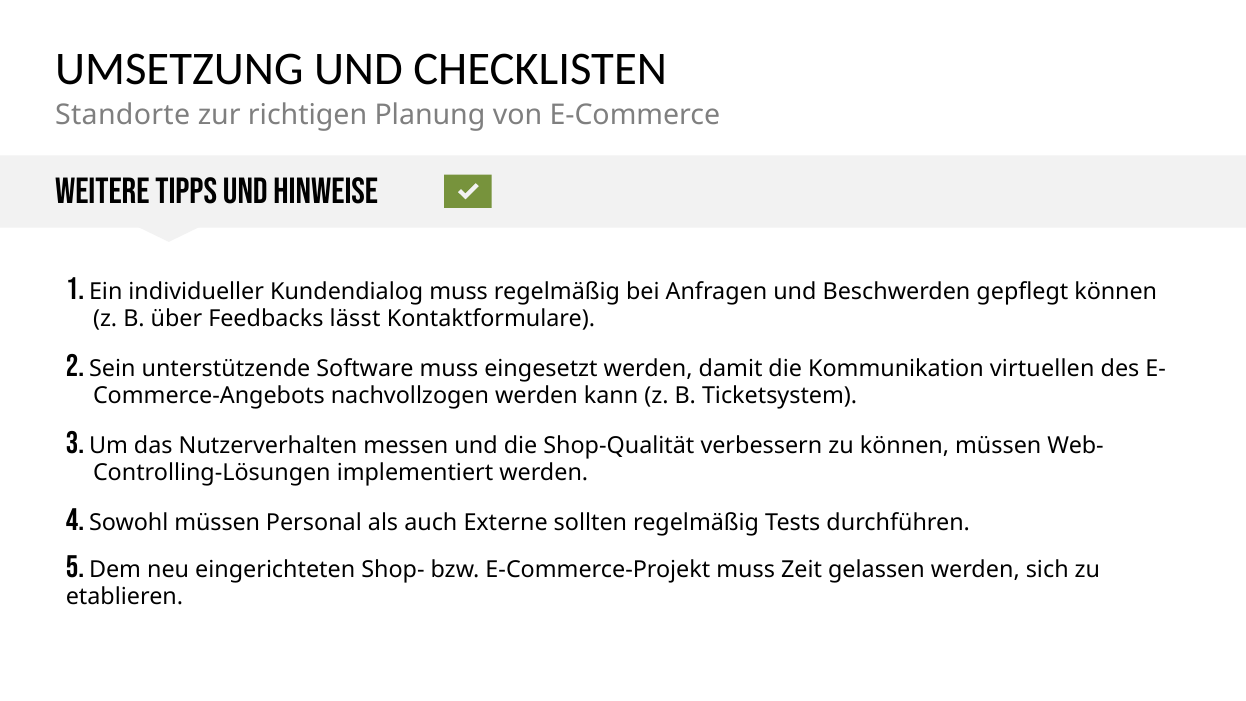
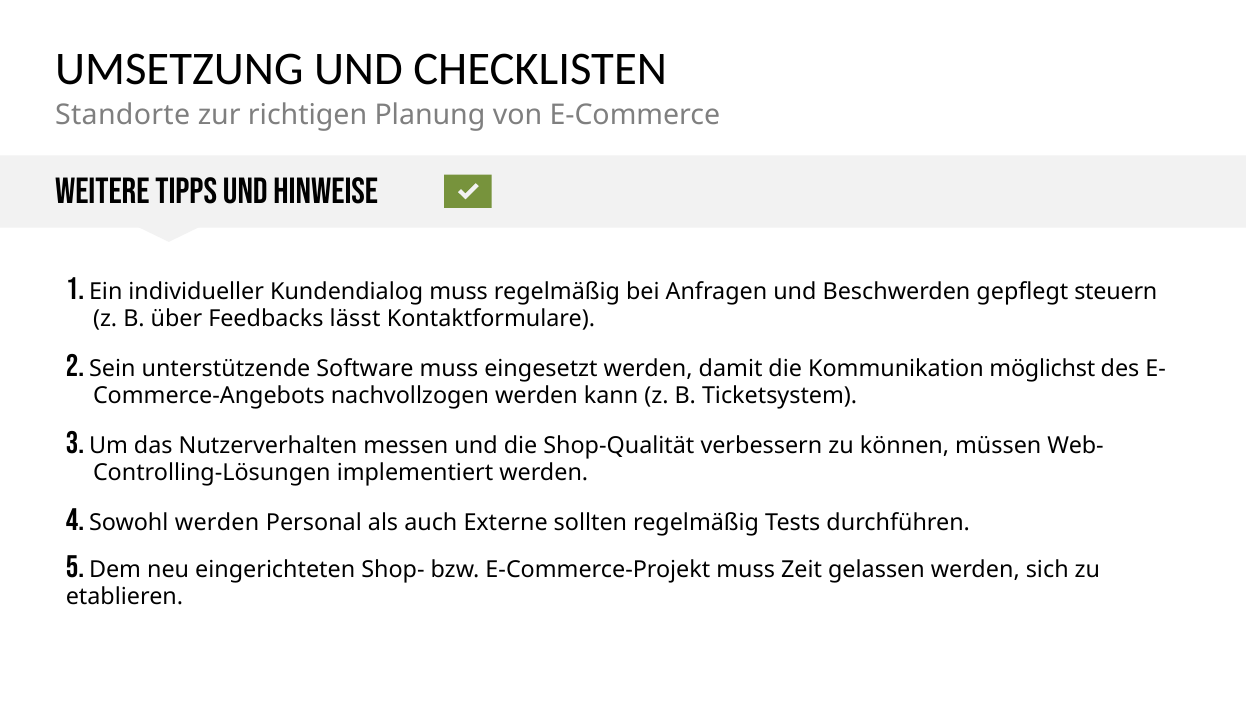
gepflegt können: können -> steuern
virtuellen: virtuellen -> möglichst
Sowohl müssen: müssen -> werden
